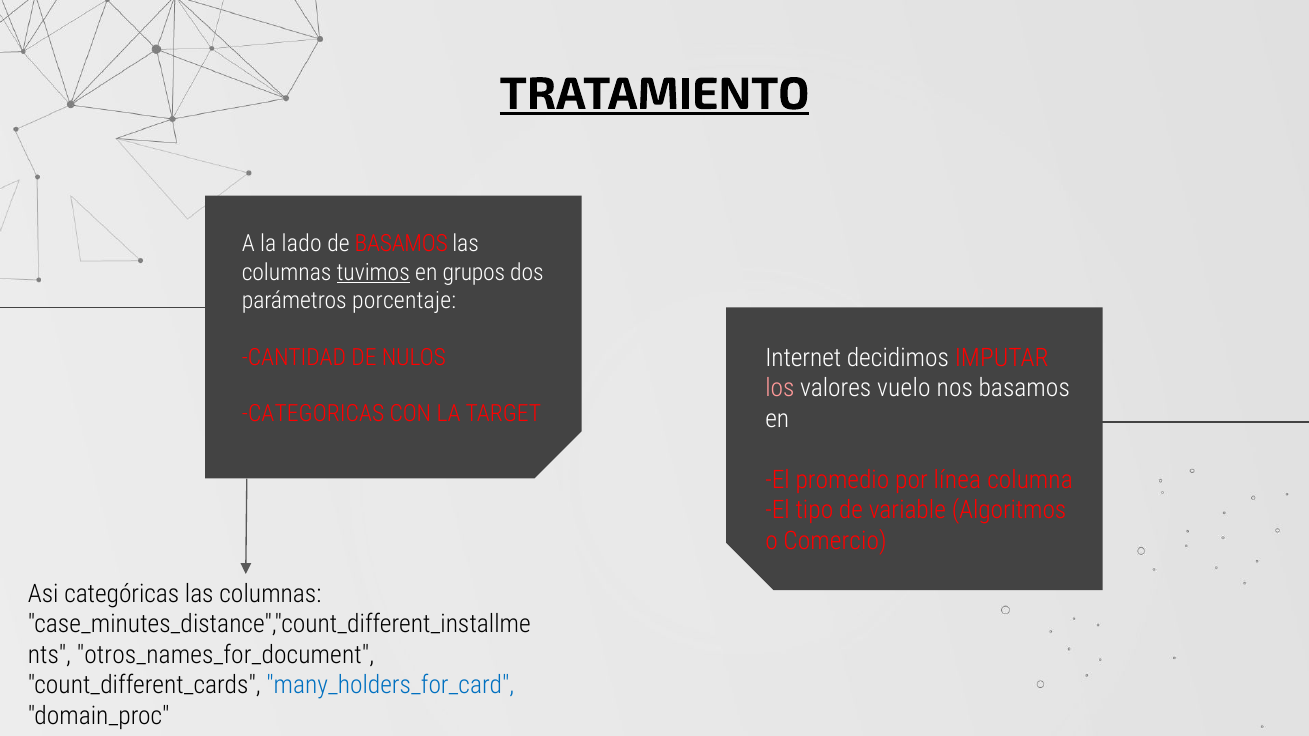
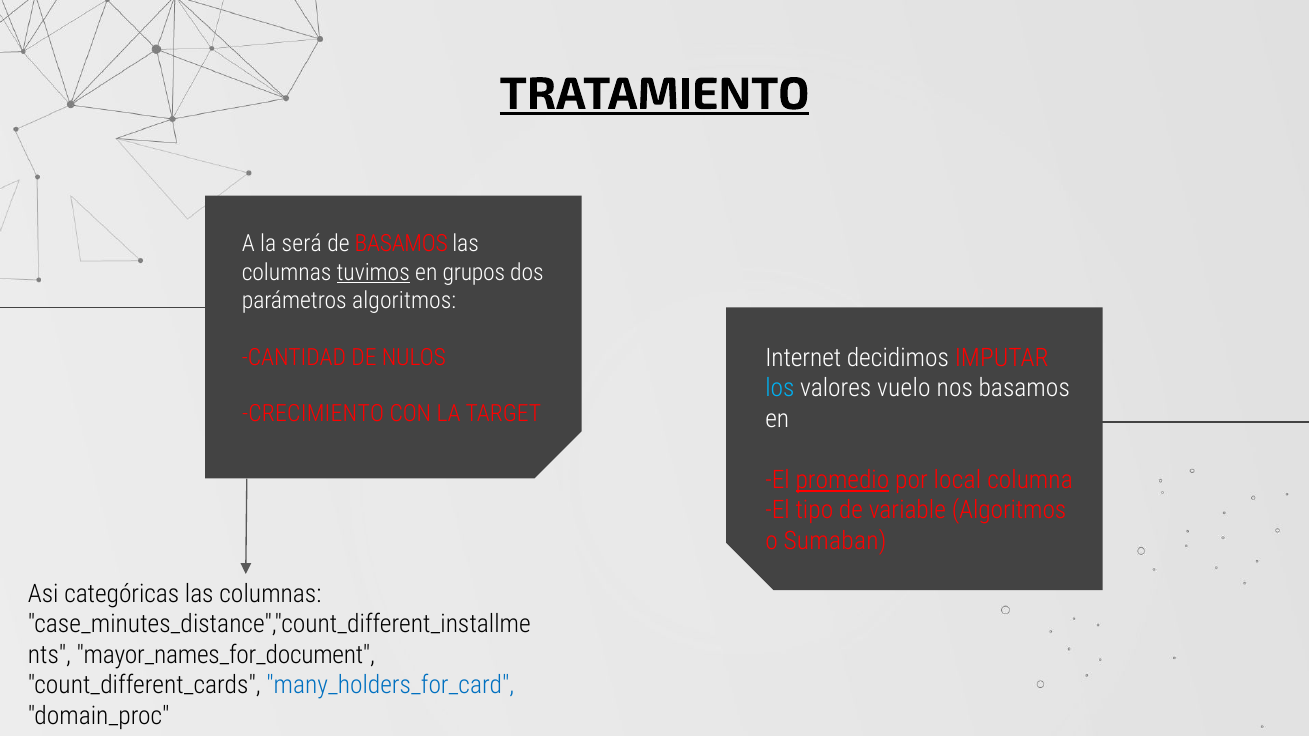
lado: lado -> será
parámetros porcentaje: porcentaje -> algoritmos
los colour: pink -> light blue
CATEGORICAS: CATEGORICAS -> CRECIMIENTO
promedio underline: none -> present
línea: línea -> local
Comercio: Comercio -> Sumaban
otros_names_for_document: otros_names_for_document -> mayor_names_for_document
